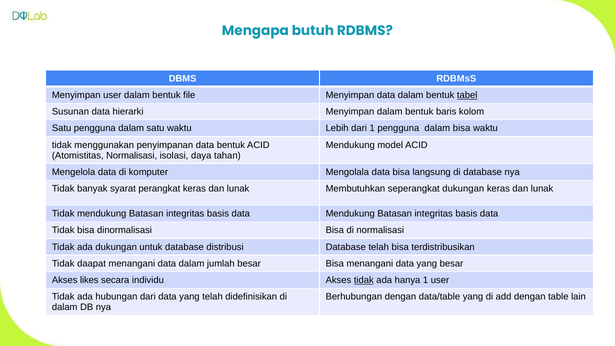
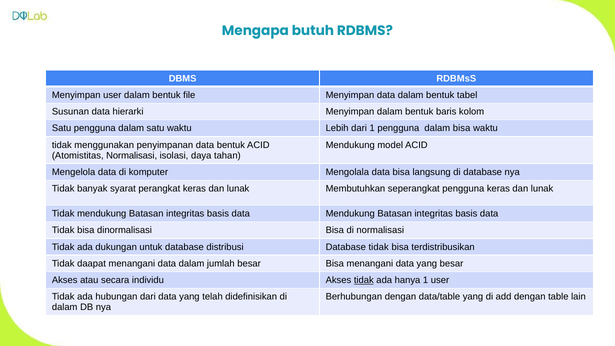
tabel underline: present -> none
seperangkat dukungan: dukungan -> pengguna
Database telah: telah -> tidak
likes: likes -> atau
